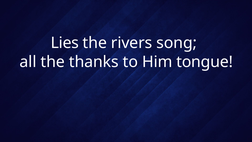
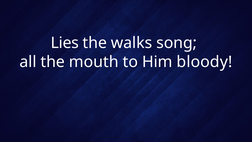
rivers: rivers -> walks
thanks: thanks -> mouth
tongue: tongue -> bloody
